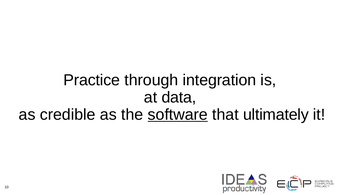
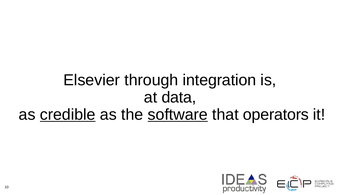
Practice: Practice -> Elsevier
credible underline: none -> present
ultimately: ultimately -> operators
